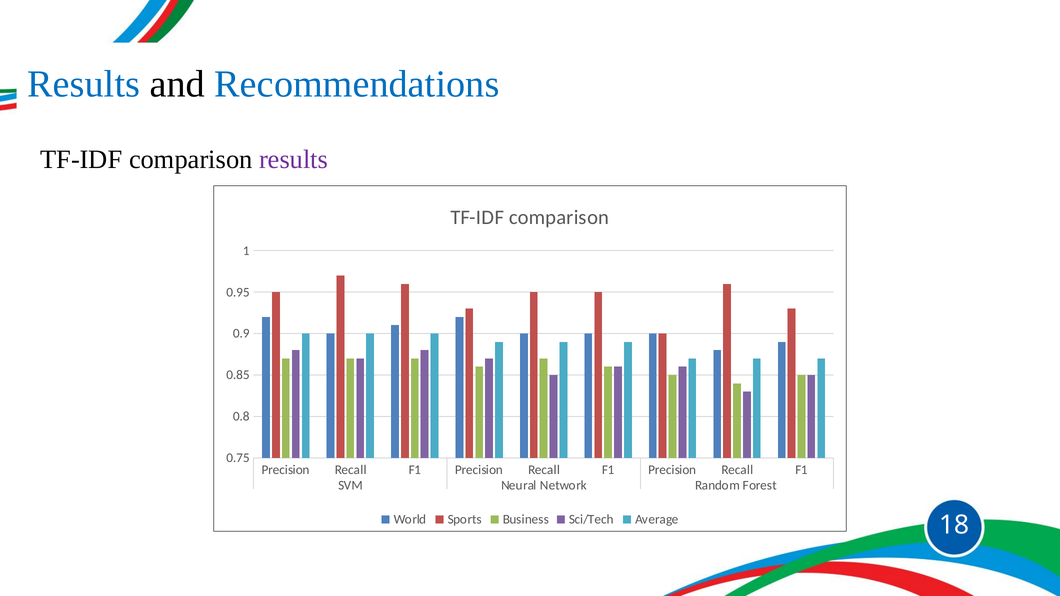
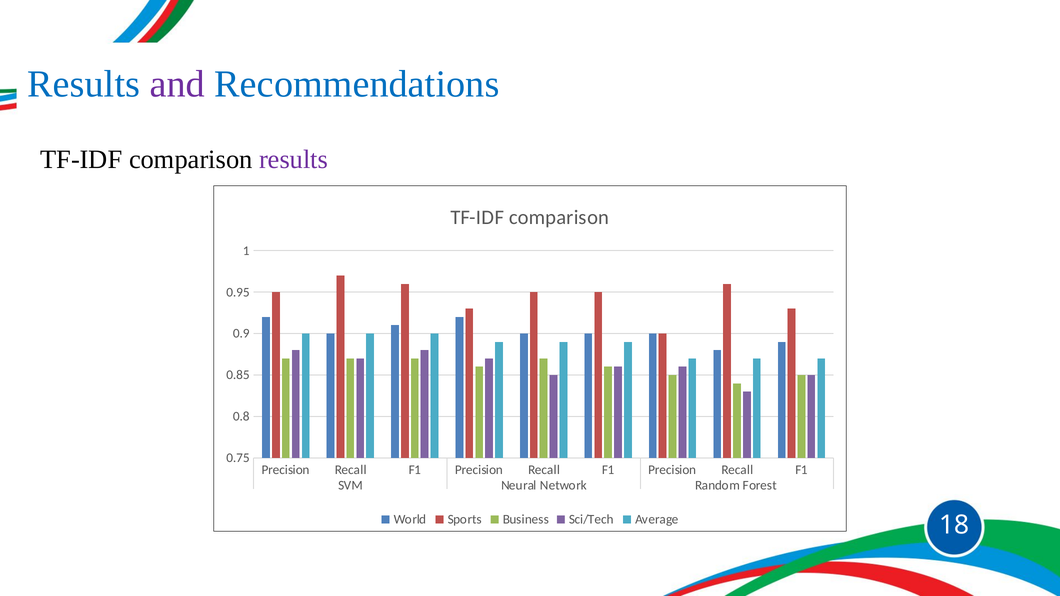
and colour: black -> purple
